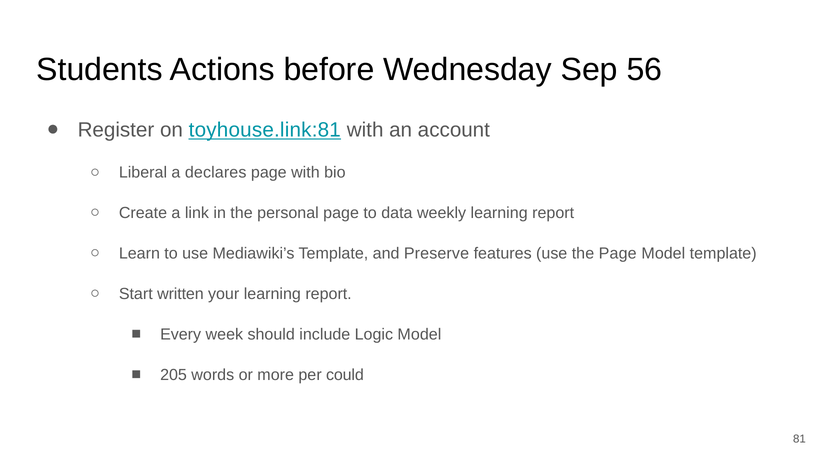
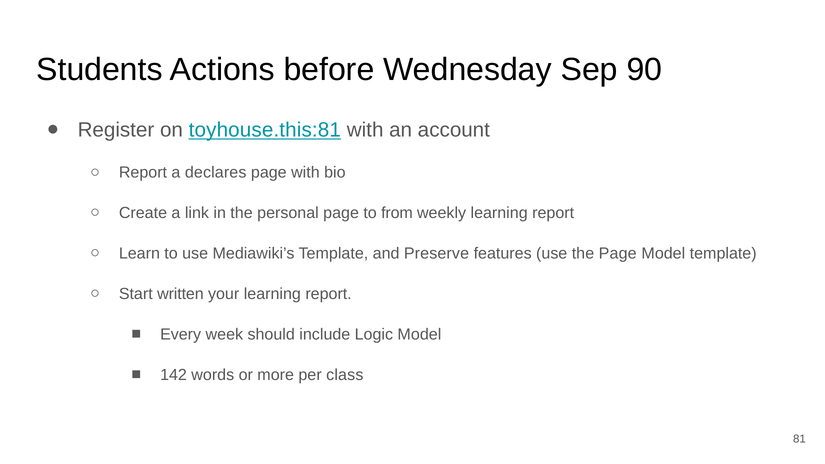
56: 56 -> 90
toyhouse.link:81: toyhouse.link:81 -> toyhouse.this:81
Liberal at (143, 173): Liberal -> Report
data: data -> from
205: 205 -> 142
could: could -> class
